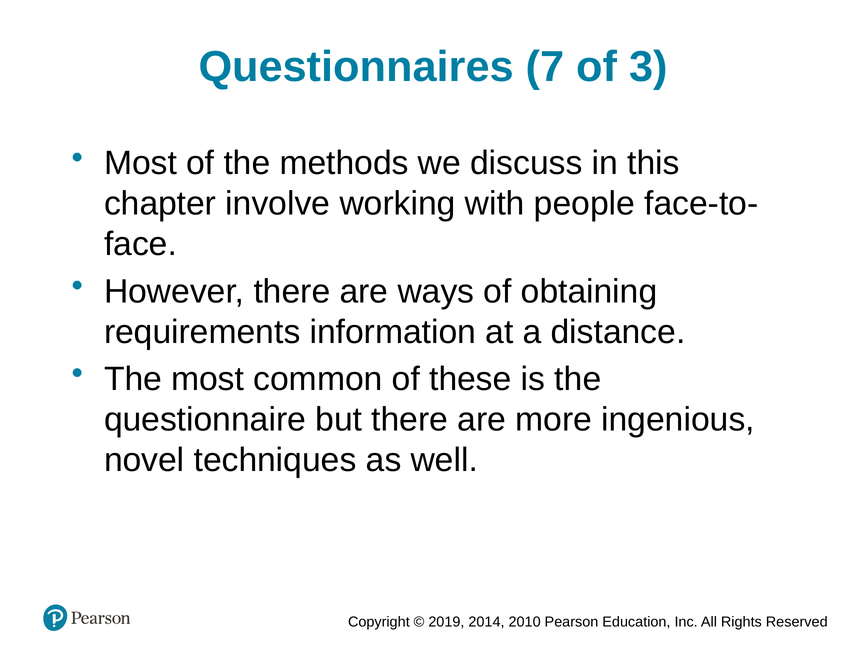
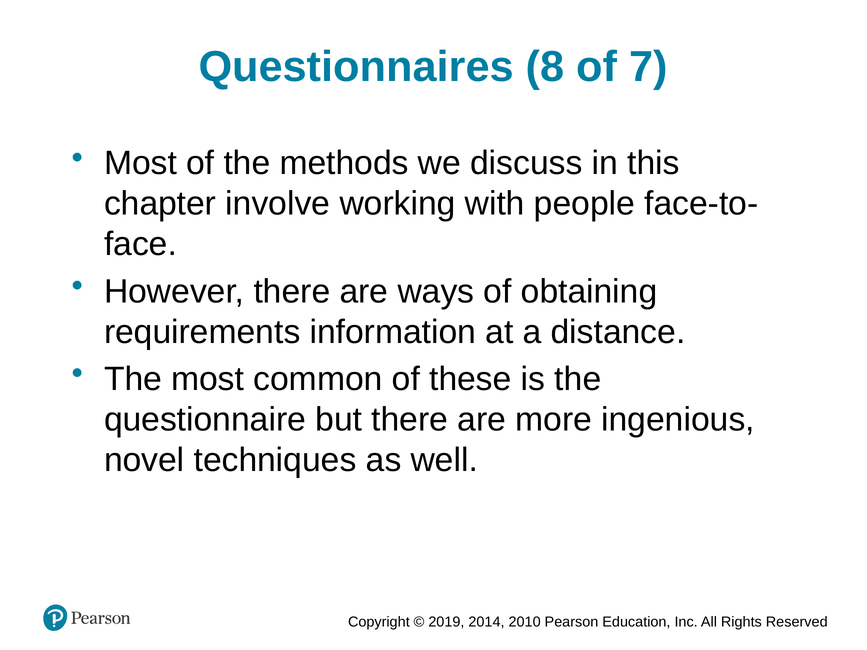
7: 7 -> 8
3: 3 -> 7
